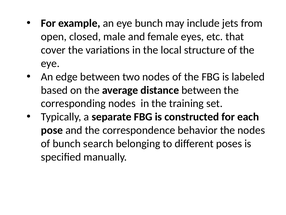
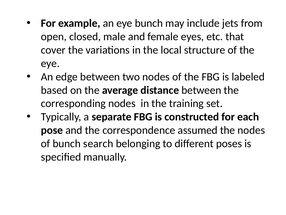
behavior: behavior -> assumed
